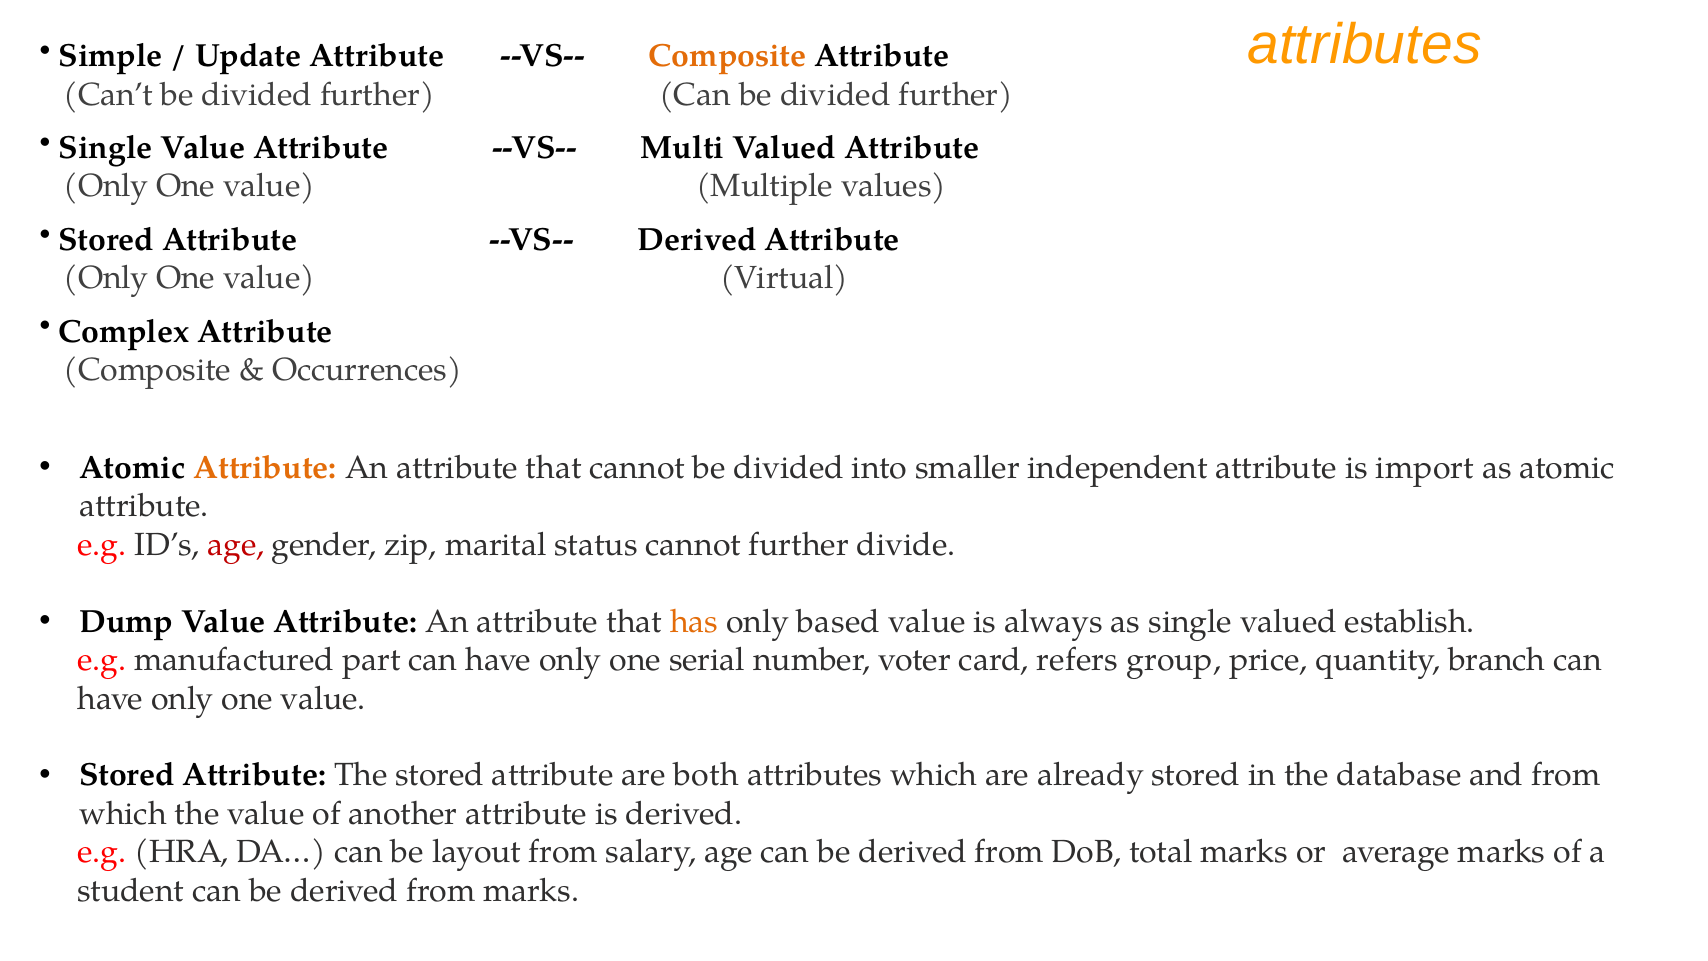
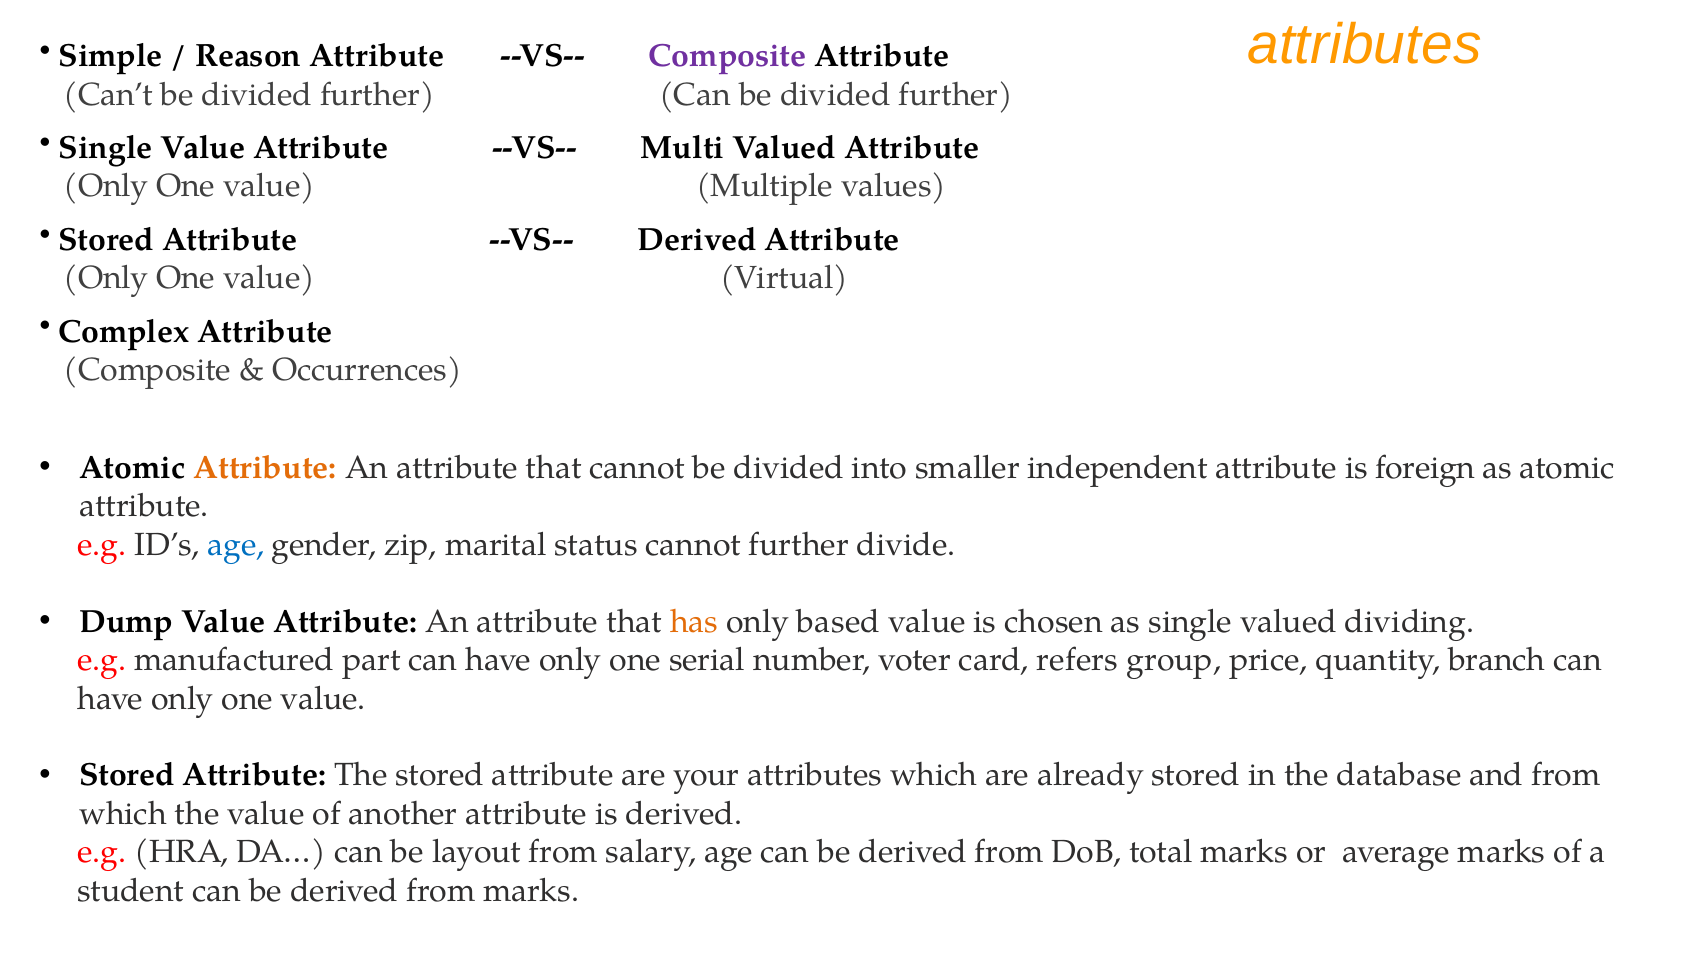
Update: Update -> Reason
Composite at (728, 56) colour: orange -> purple
import: import -> foreign
age at (236, 545) colour: red -> blue
always: always -> chosen
establish: establish -> dividing
both: both -> your
